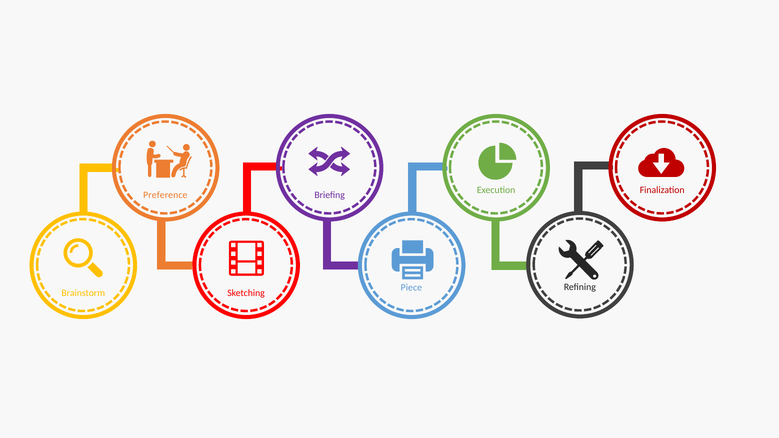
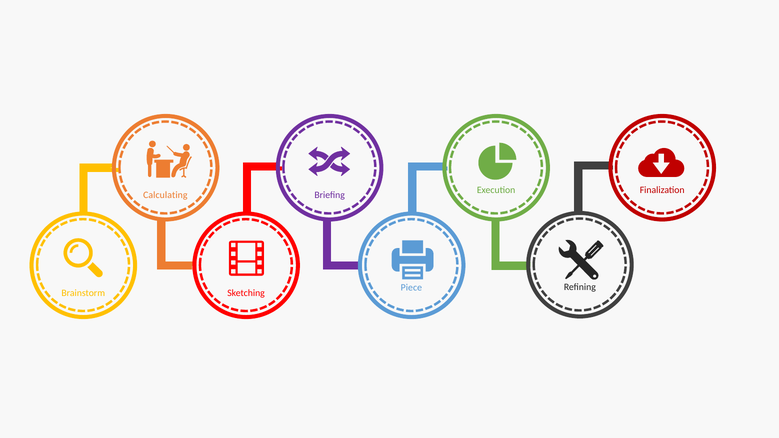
Preference: Preference -> Calculating
